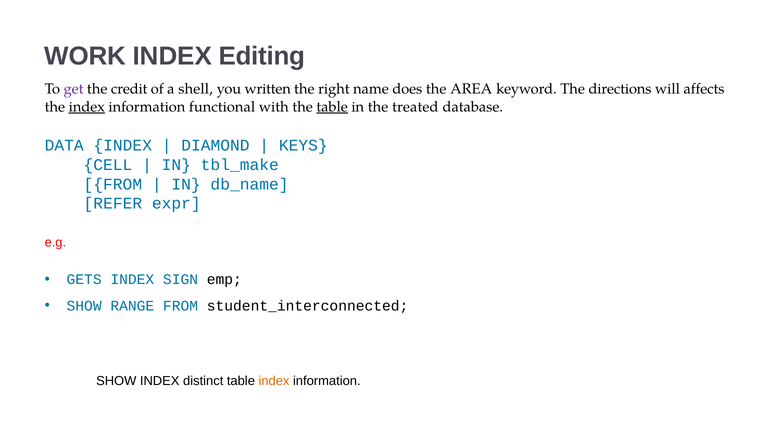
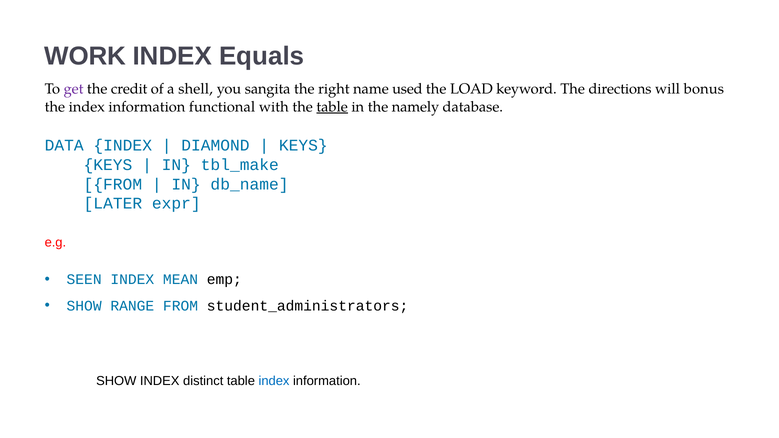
Editing: Editing -> Equals
written: written -> sangita
does: does -> used
AREA: AREA -> LOAD
affects: affects -> bonus
index at (87, 107) underline: present -> none
treated: treated -> namely
CELL at (108, 165): CELL -> KEYS
REFER: REFER -> LATER
GETS: GETS -> SEEN
SIGN: SIGN -> MEAN
student_interconnected: student_interconnected -> student_administrators
index at (274, 381) colour: orange -> blue
